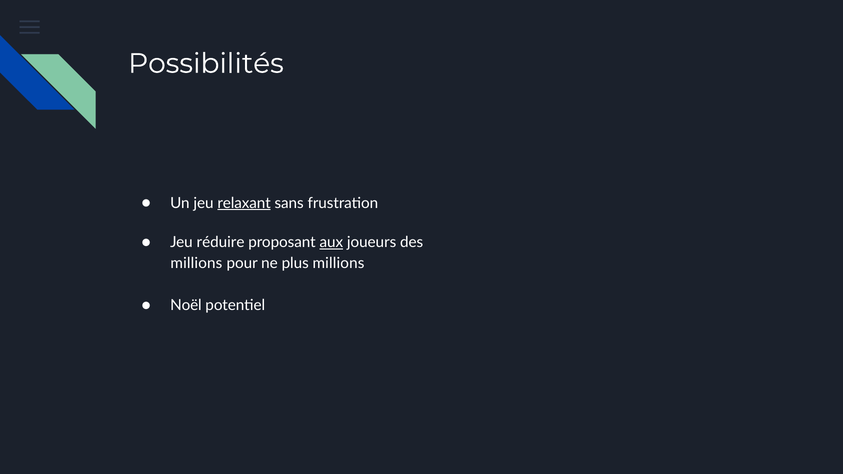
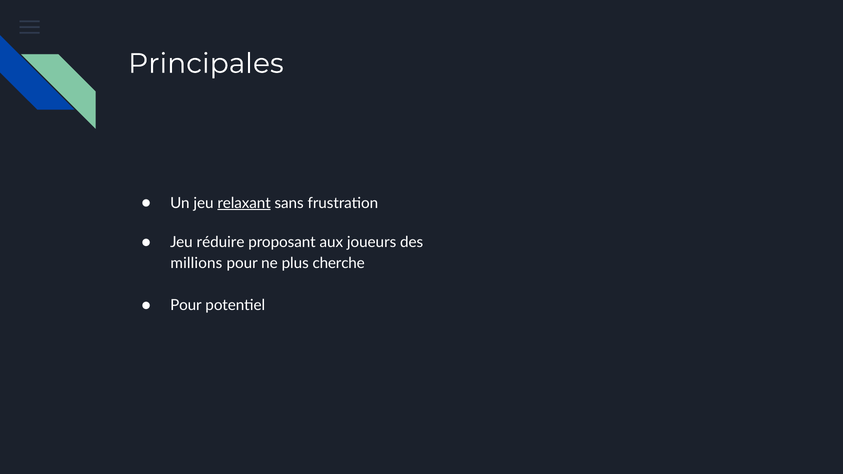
Possibilités: Possibilités -> Principales
aux underline: present -> none
plus millions: millions -> cherche
Noël at (186, 306): Noël -> Pour
